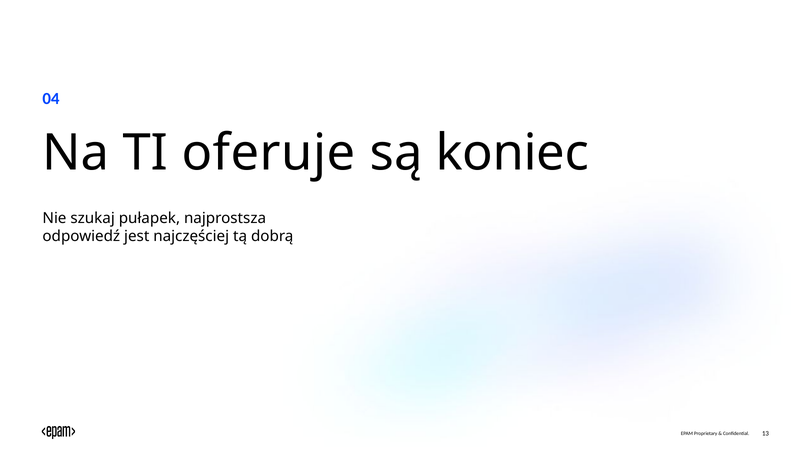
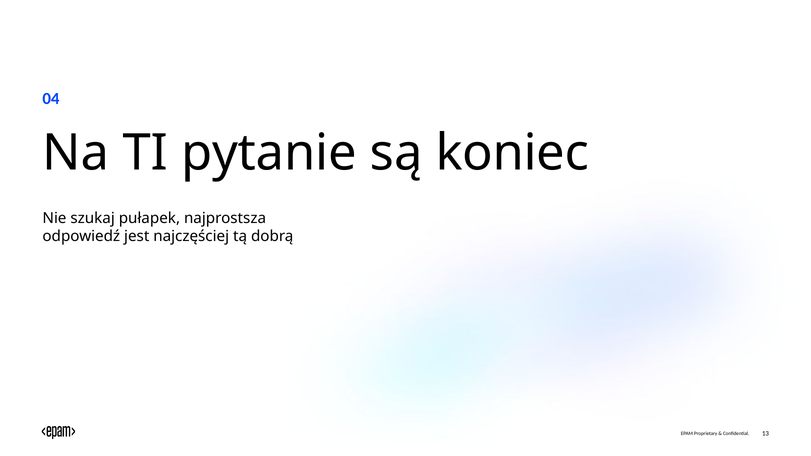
oferuje: oferuje -> pytanie
